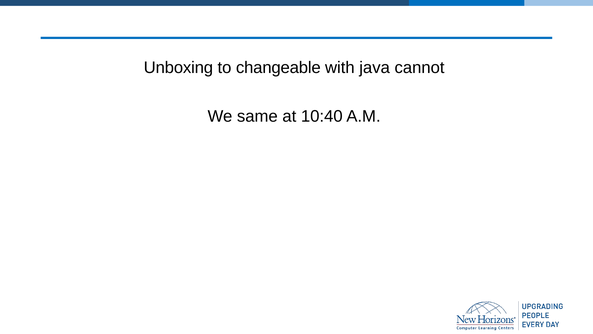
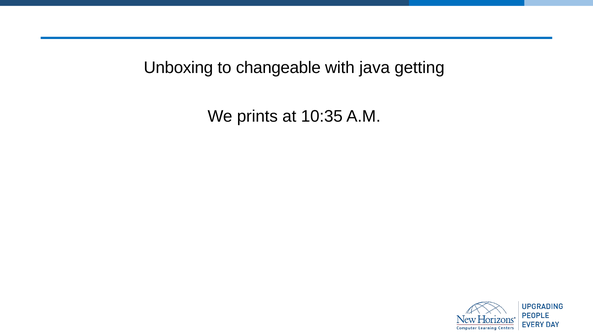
cannot: cannot -> getting
same: same -> prints
10:40: 10:40 -> 10:35
